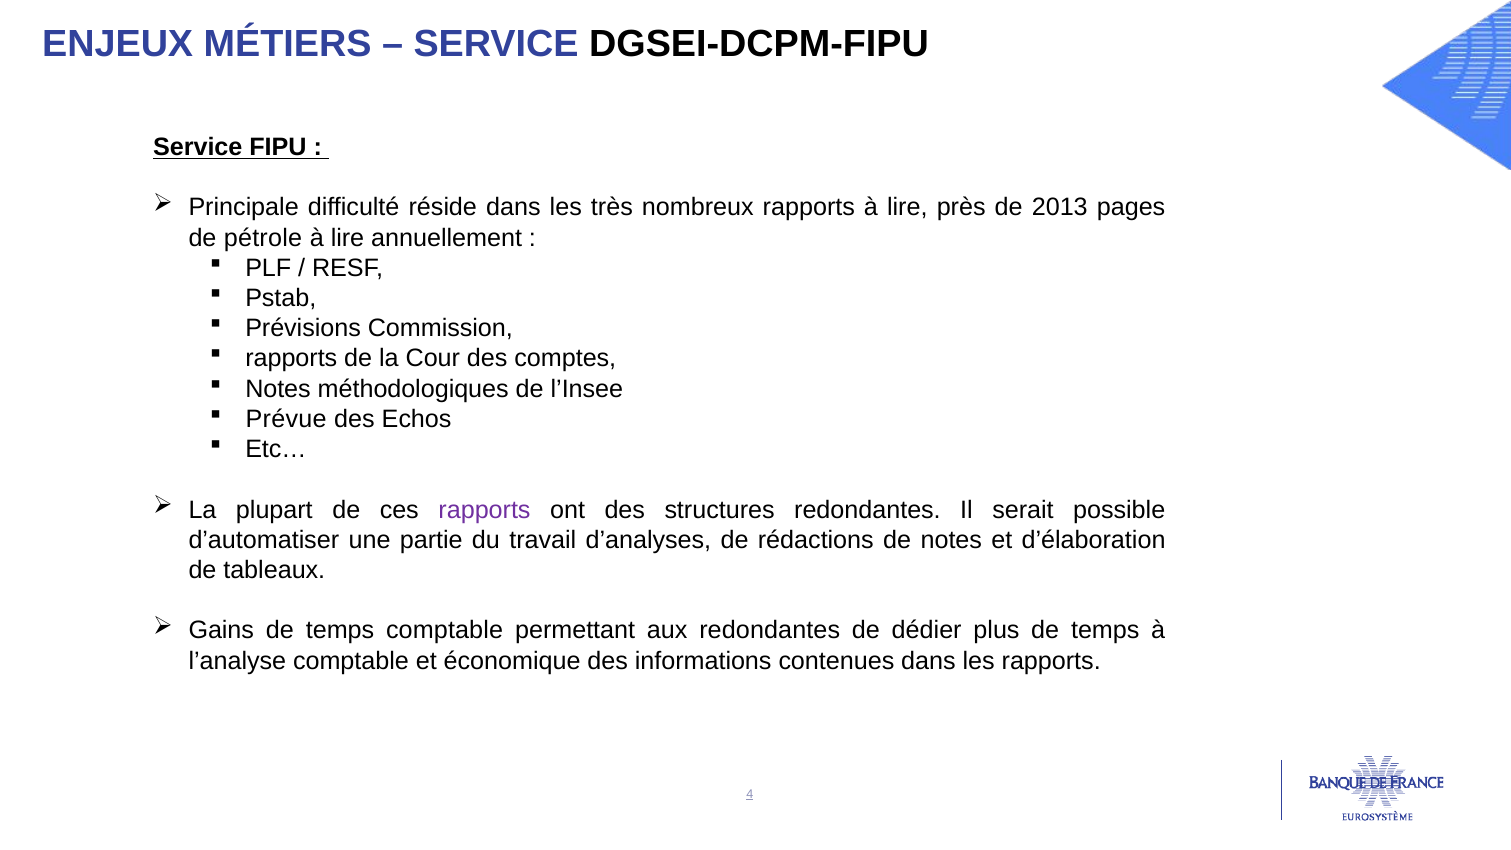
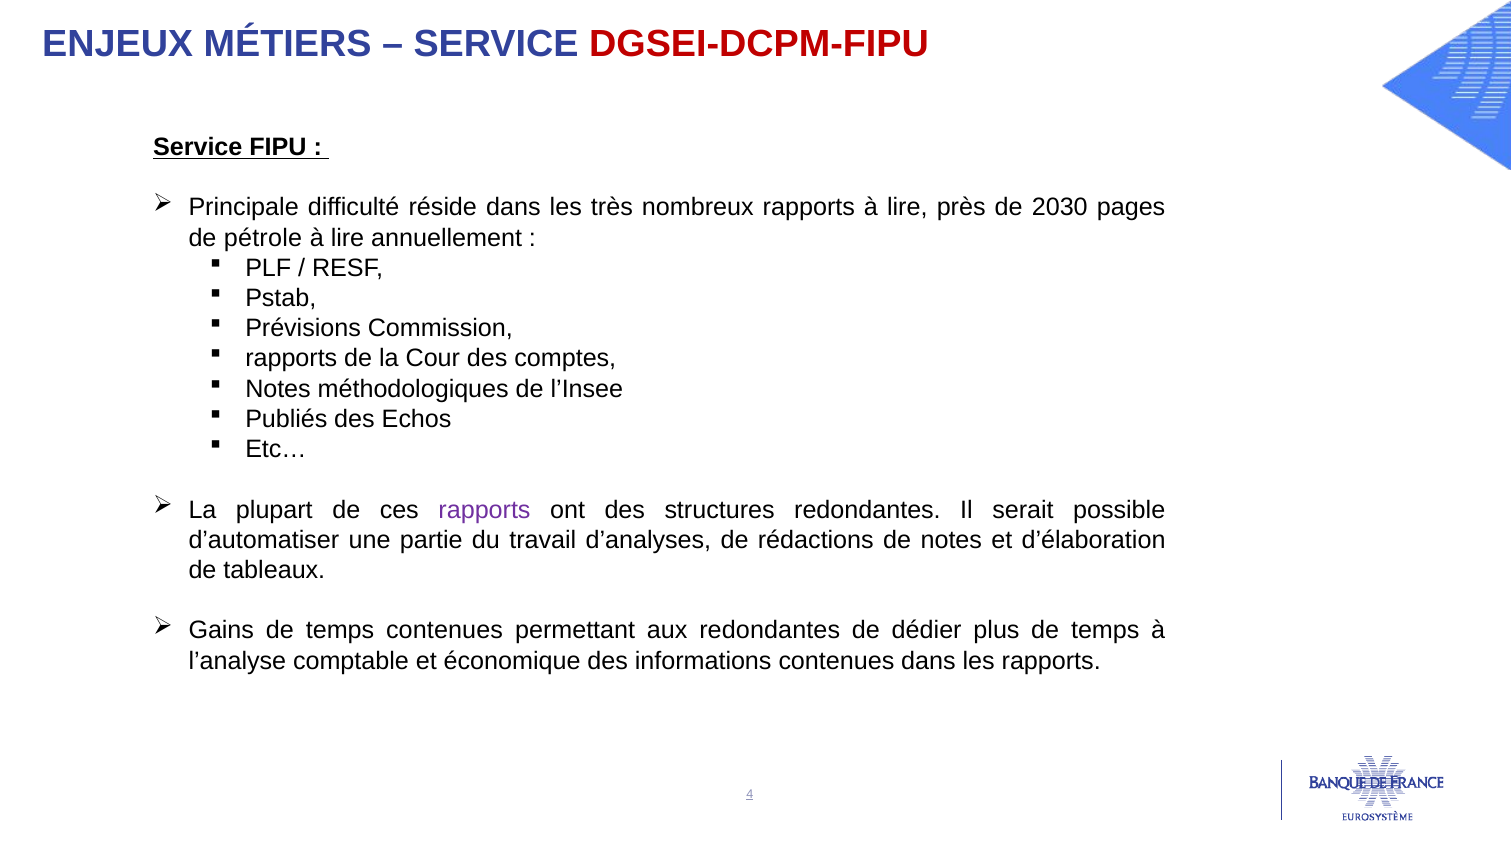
DGSEI-DCPM-FIPU colour: black -> red
2013: 2013 -> 2030
Prévue: Prévue -> Publiés
temps comptable: comptable -> contenues
